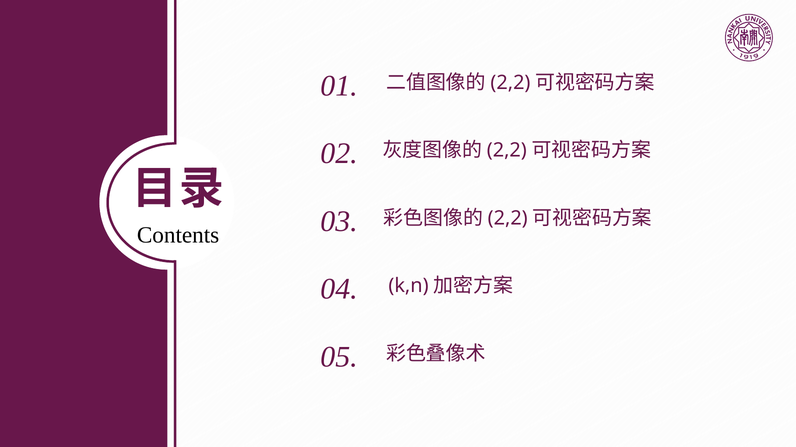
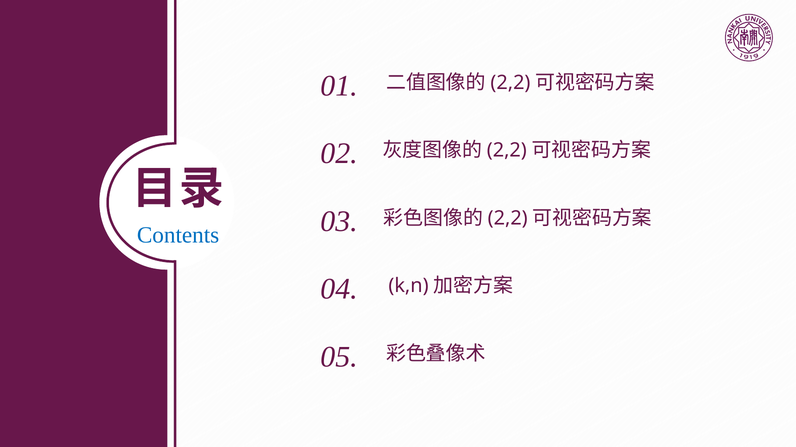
Contents colour: black -> blue
